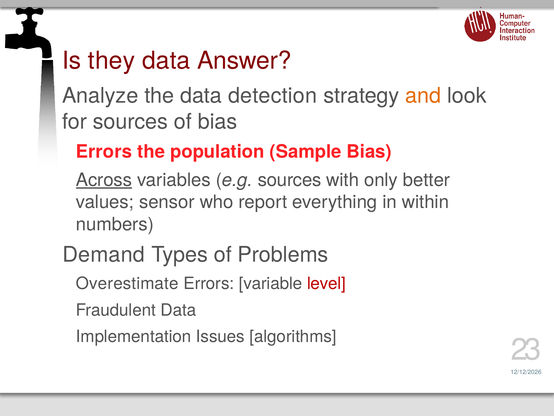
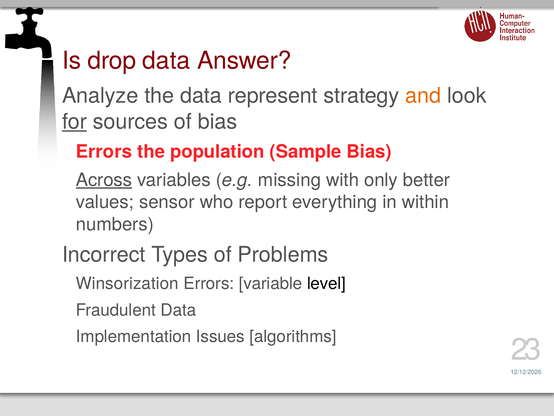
they: they -> drop
detection: detection -> represent
for underline: none -> present
e.g sources: sources -> missing
Demand: Demand -> Incorrect
Overestimate: Overestimate -> Winsorization
level colour: red -> black
